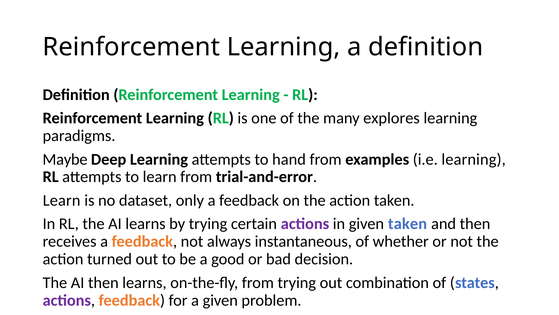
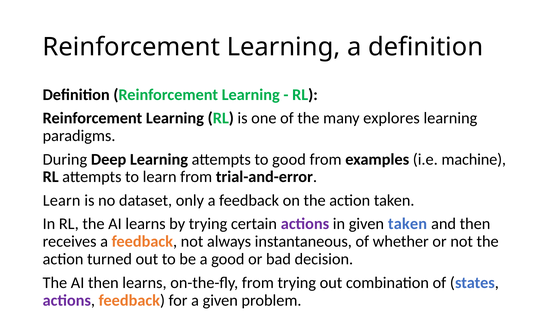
Maybe: Maybe -> During
to hand: hand -> good
i.e learning: learning -> machine
